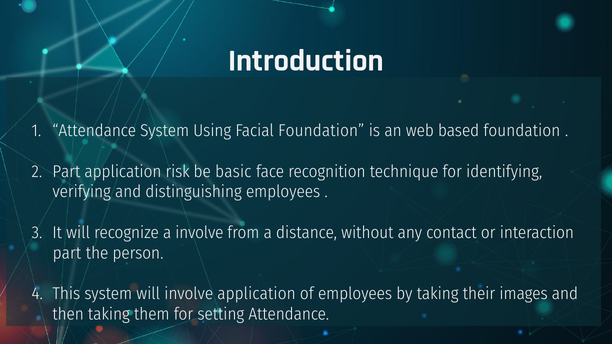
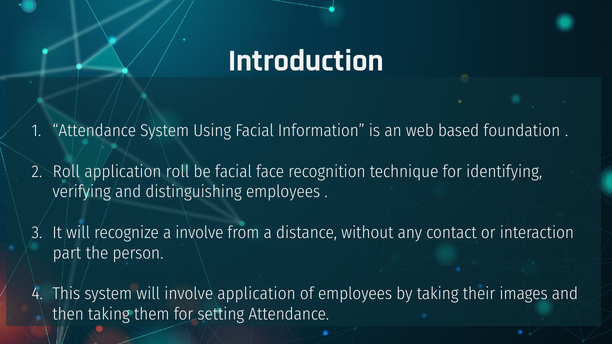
Facial Foundation: Foundation -> Information
Part at (66, 172): Part -> Roll
application risk: risk -> roll
be basic: basic -> facial
